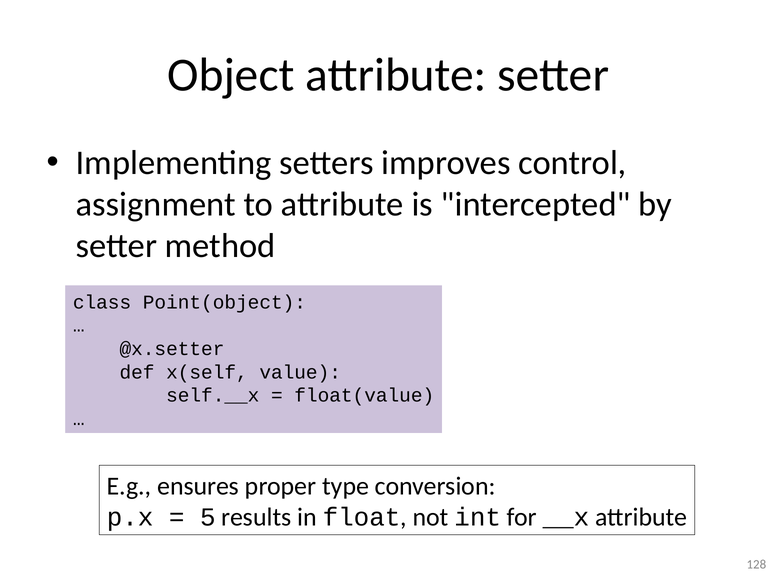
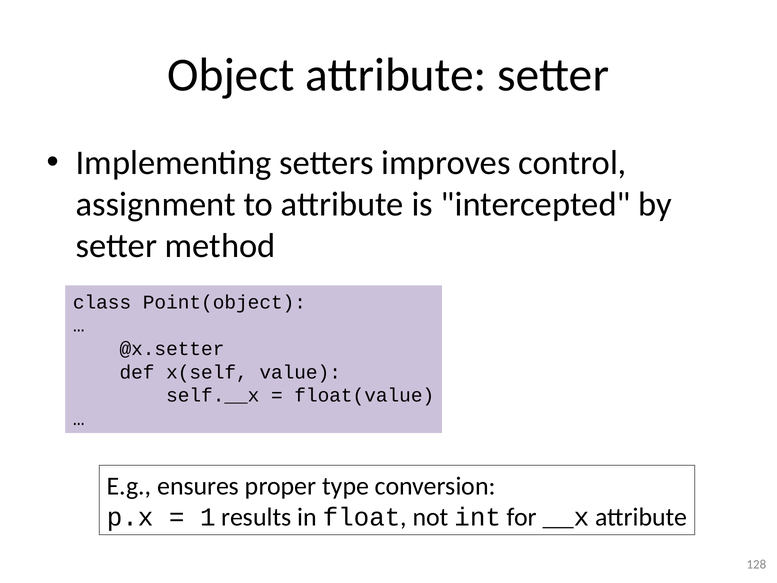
5: 5 -> 1
